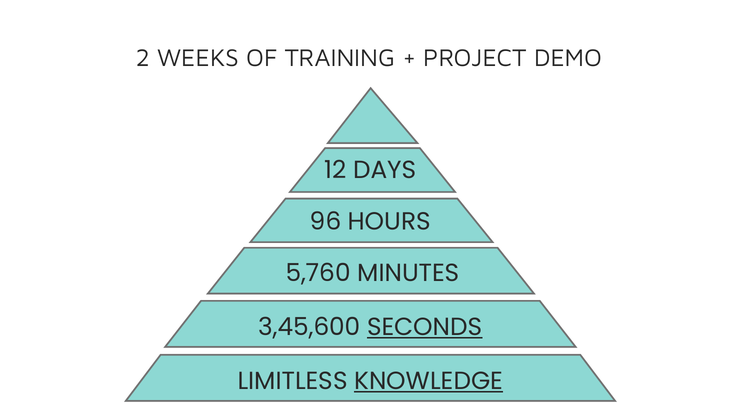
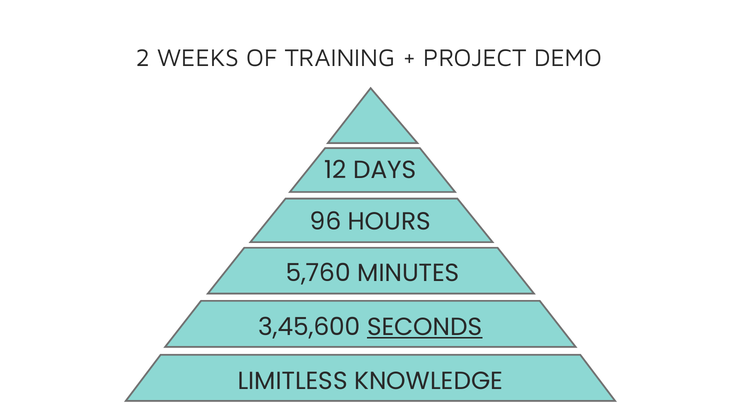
KNOWLEDGE underline: present -> none
